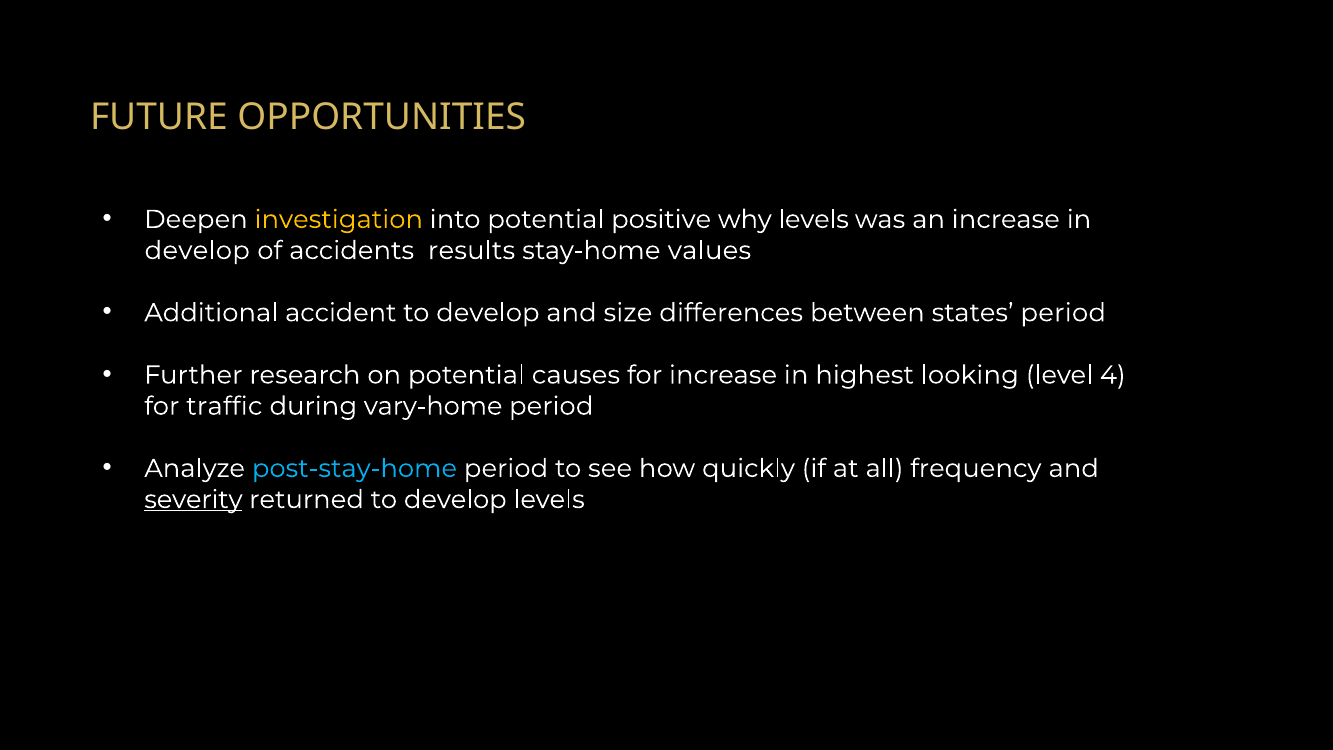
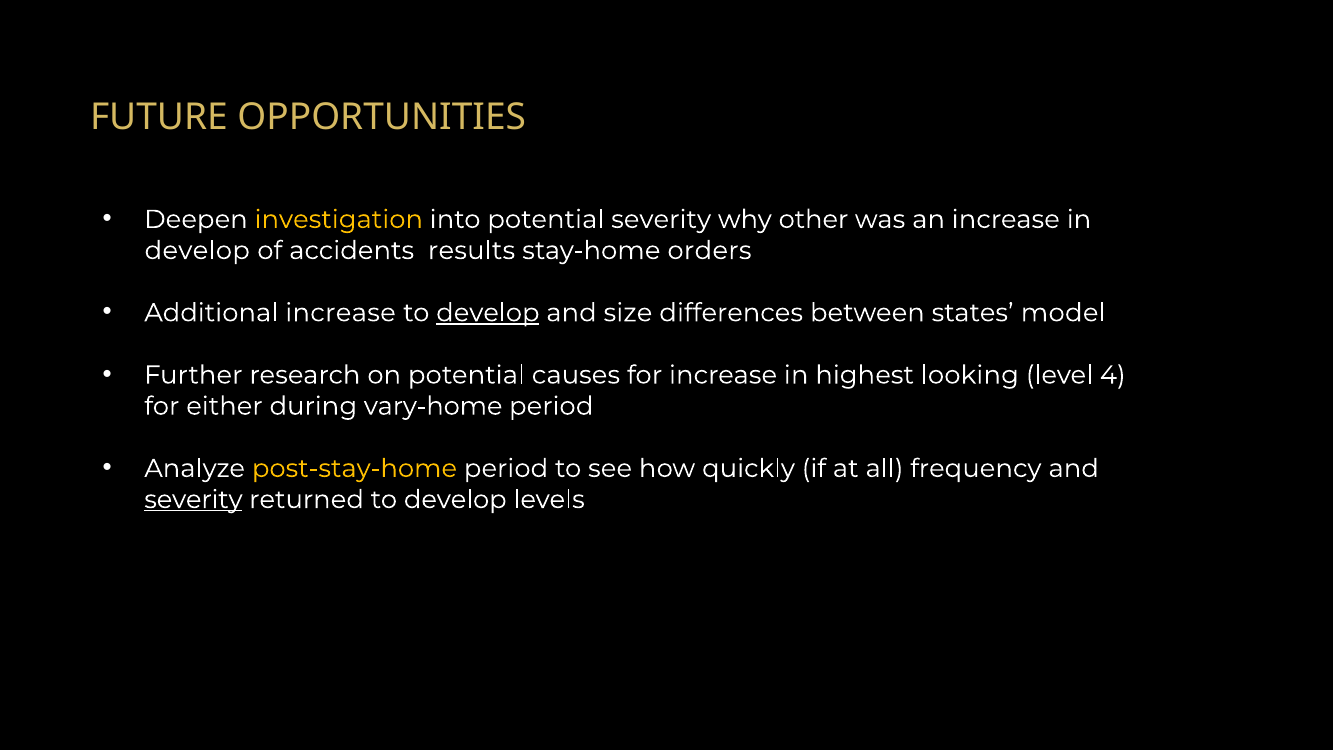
potential positive: positive -> severity
why levels: levels -> other
values: values -> orders
Additional accident: accident -> increase
develop at (488, 313) underline: none -> present
states period: period -> model
traffic: traffic -> either
post-stay-home colour: light blue -> yellow
